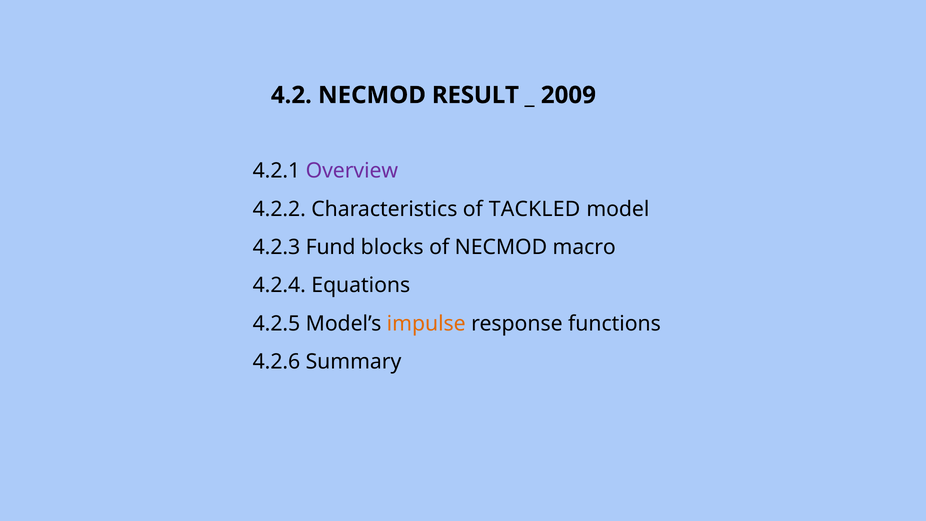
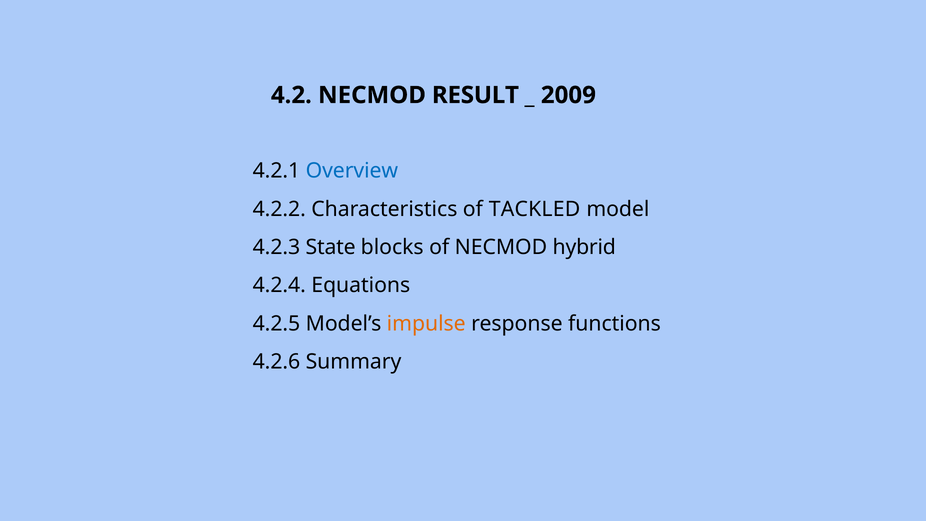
Overview colour: purple -> blue
Fund: Fund -> State
macro: macro -> hybrid
